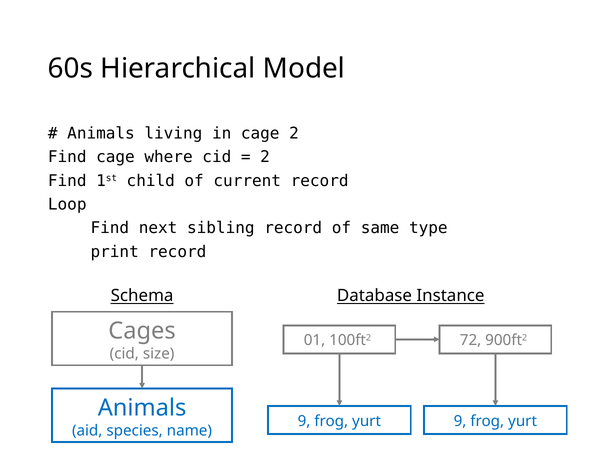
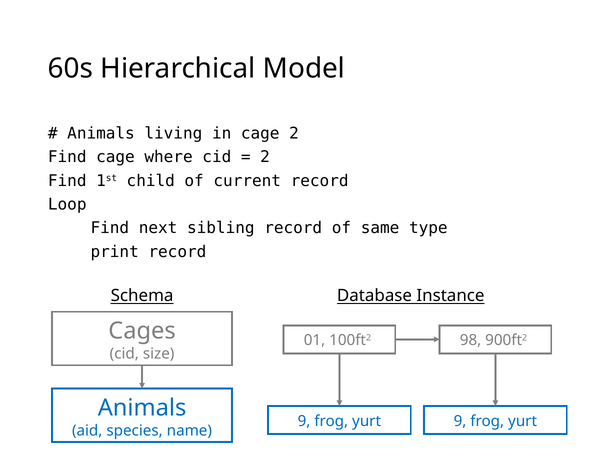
72: 72 -> 98
